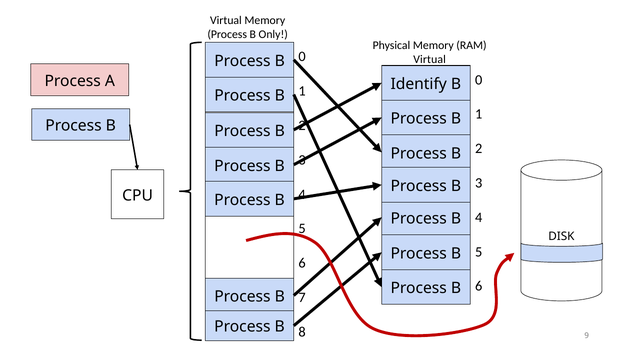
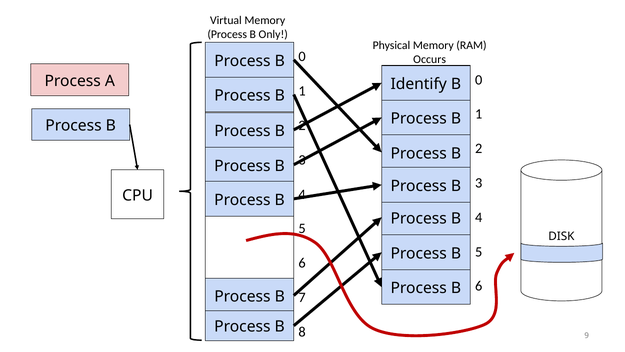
Virtual at (430, 60): Virtual -> Occurs
